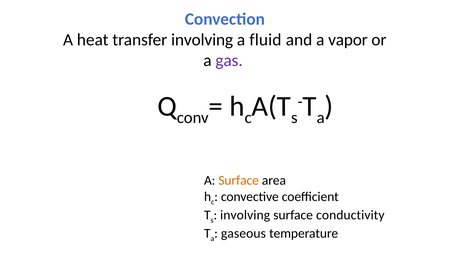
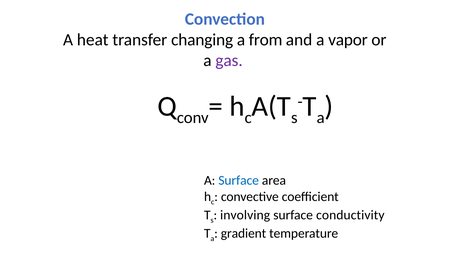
transfer involving: involving -> changing
fluid: fluid -> from
Surface at (239, 181) colour: orange -> blue
gaseous: gaseous -> gradient
